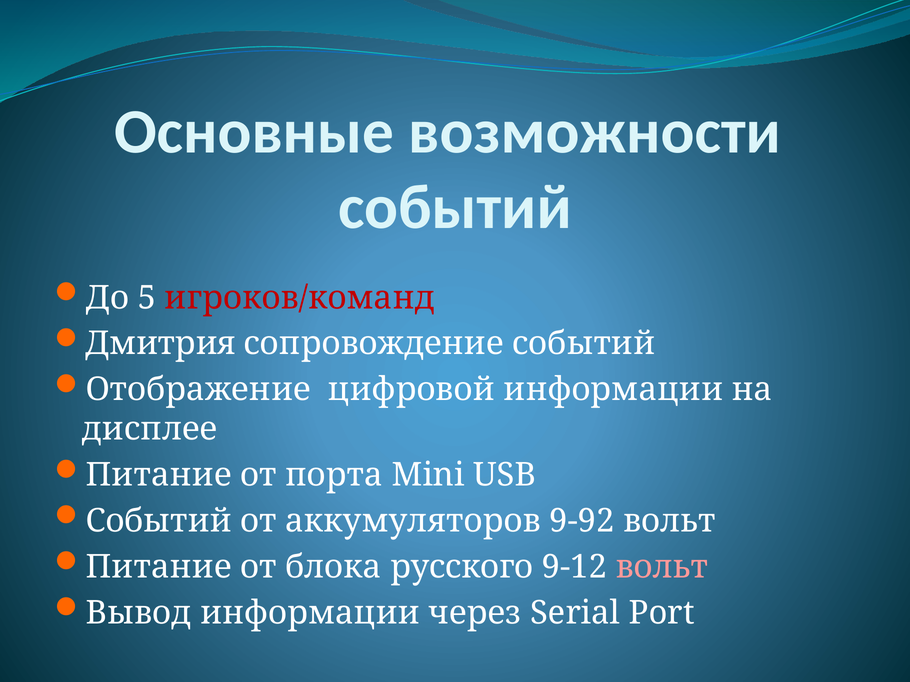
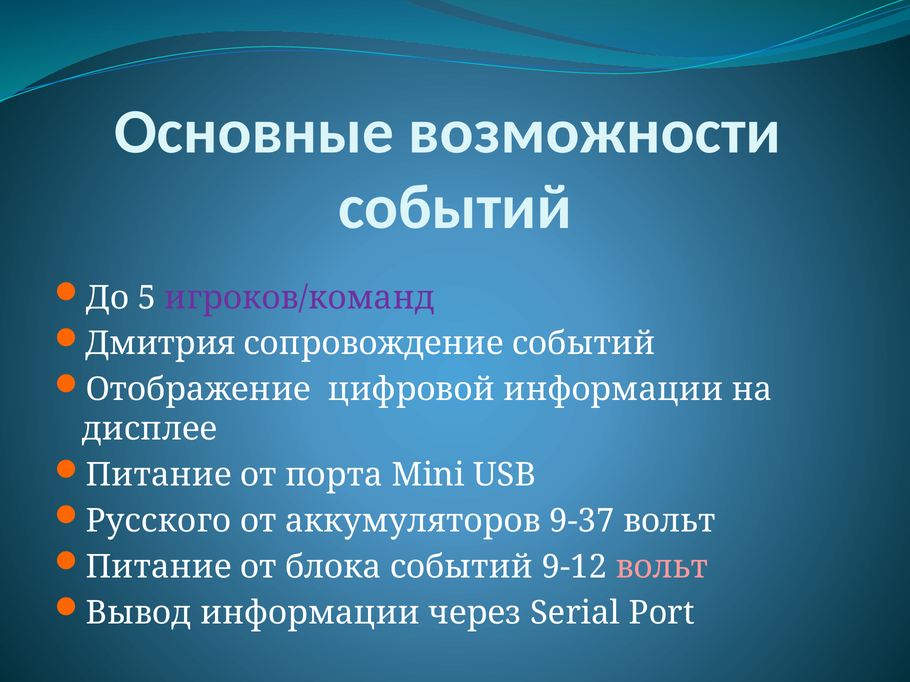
игроков/команд colour: red -> purple
Событий at (159, 521): Событий -> Русского
9-92: 9-92 -> 9-37
блока русского: русского -> событий
